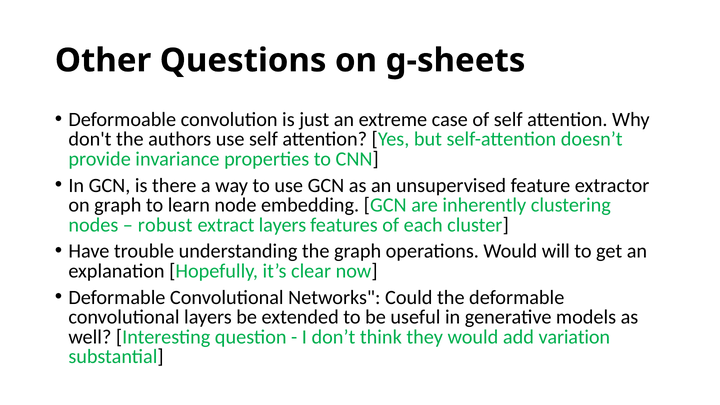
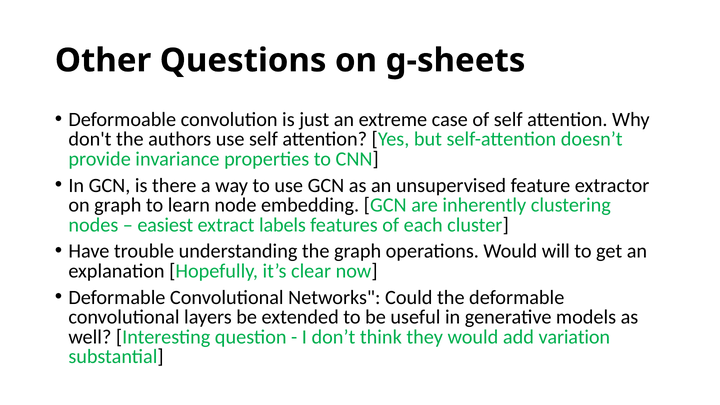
robust: robust -> easiest
extract layers: layers -> labels
